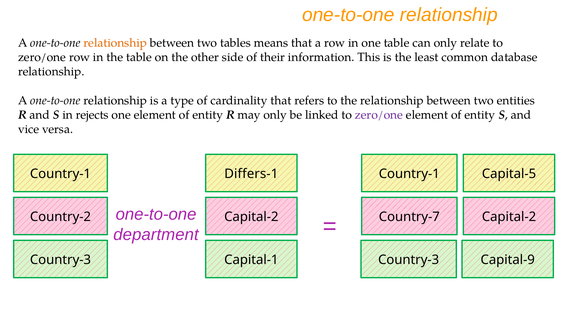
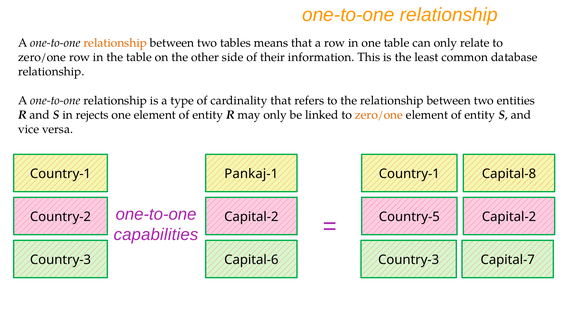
zero/one at (379, 115) colour: purple -> orange
Differs-1: Differs-1 -> Pankaj-1
Capital-5: Capital-5 -> Capital-8
Country-7: Country-7 -> Country-5
department: department -> capabilities
Capital-1: Capital-1 -> Capital-6
Capital-9: Capital-9 -> Capital-7
